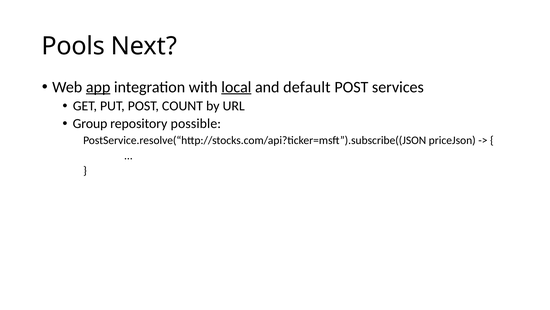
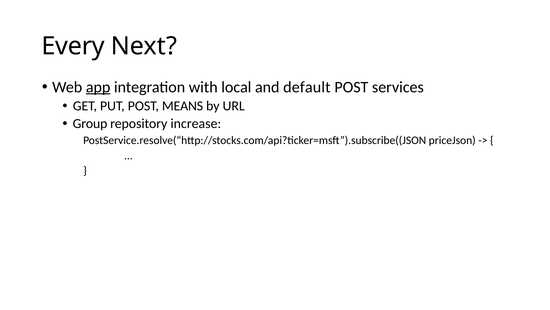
Pools: Pools -> Every
local underline: present -> none
COUNT: COUNT -> MEANS
possible: possible -> increase
